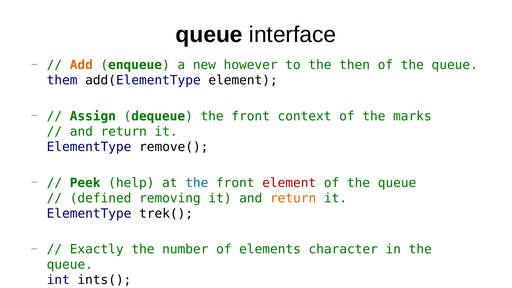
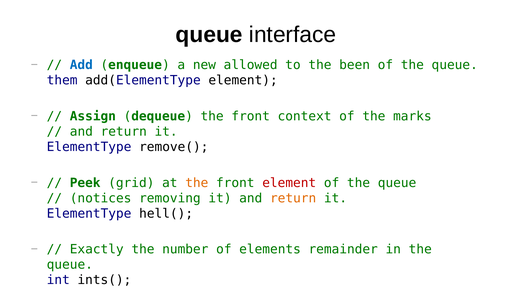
Add colour: orange -> blue
however: however -> allowed
then: then -> been
help: help -> grid
the at (197, 183) colour: blue -> orange
defined: defined -> notices
trek(: trek( -> hell(
character: character -> remainder
